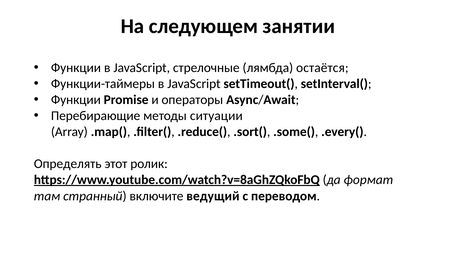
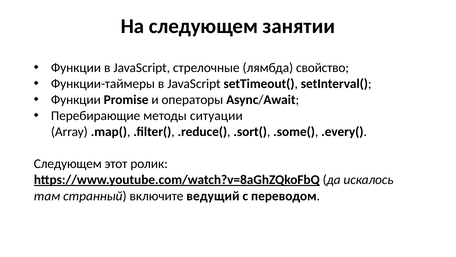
остаётся: остаётся -> свойство
Определять at (68, 163): Определять -> Следующем
формат: формат -> искалось
